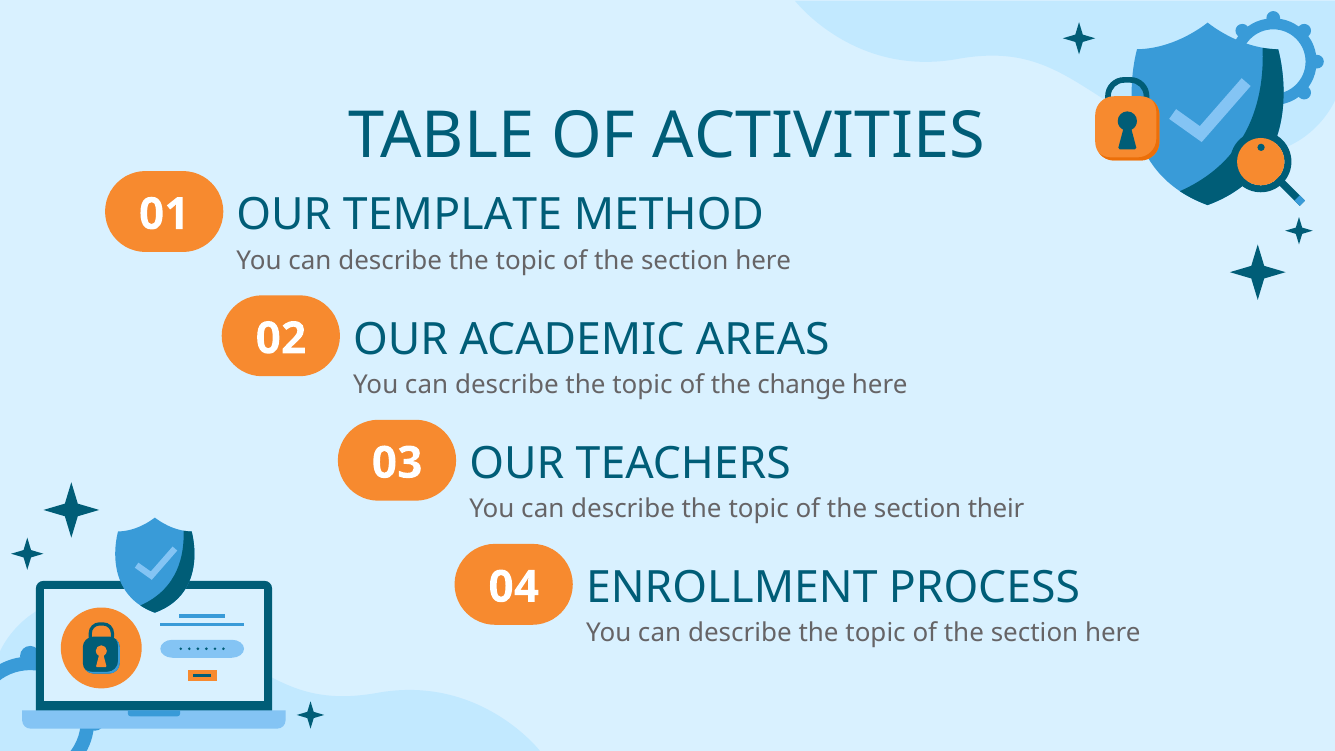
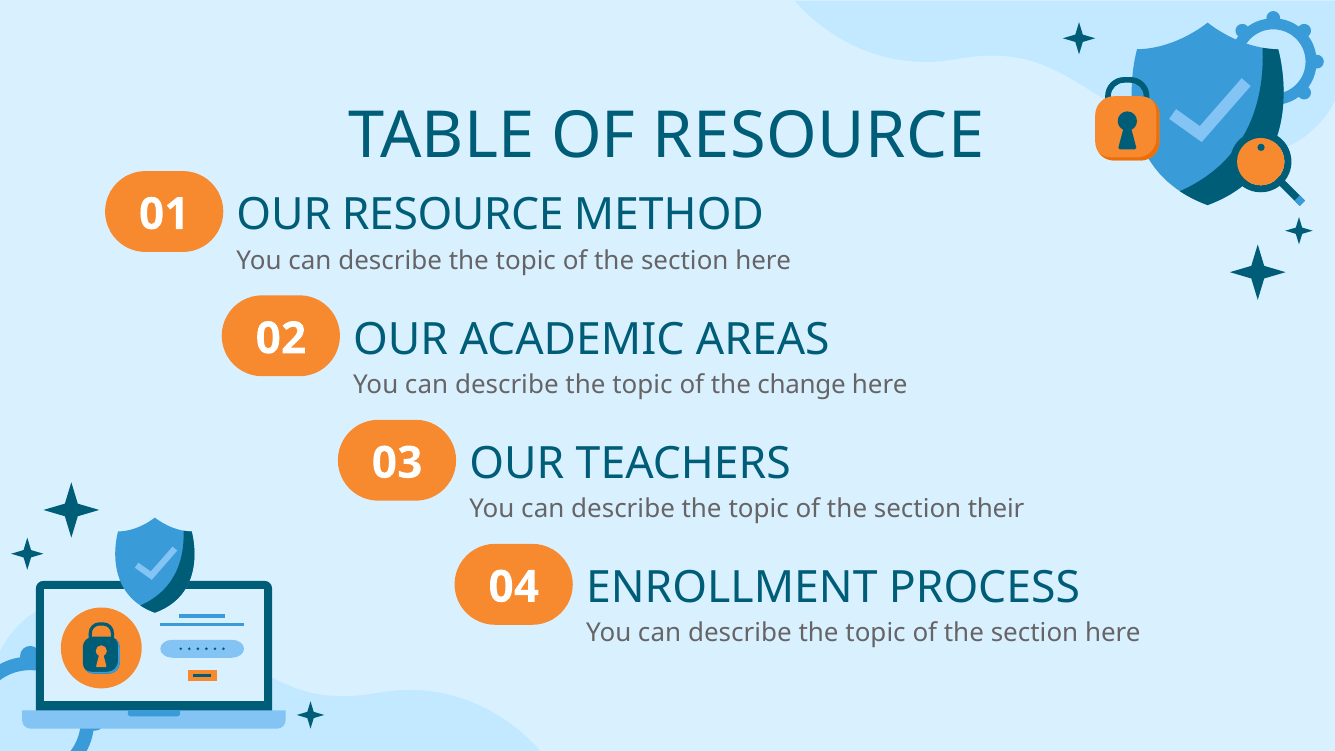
OF ACTIVITIES: ACTIVITIES -> RESOURCE
OUR TEMPLATE: TEMPLATE -> RESOURCE
